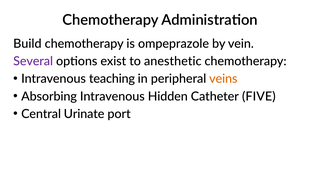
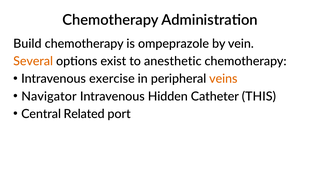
Several colour: purple -> orange
teaching: teaching -> exercise
Absorbing: Absorbing -> Navigator
FIVE: FIVE -> THIS
Urinate: Urinate -> Related
